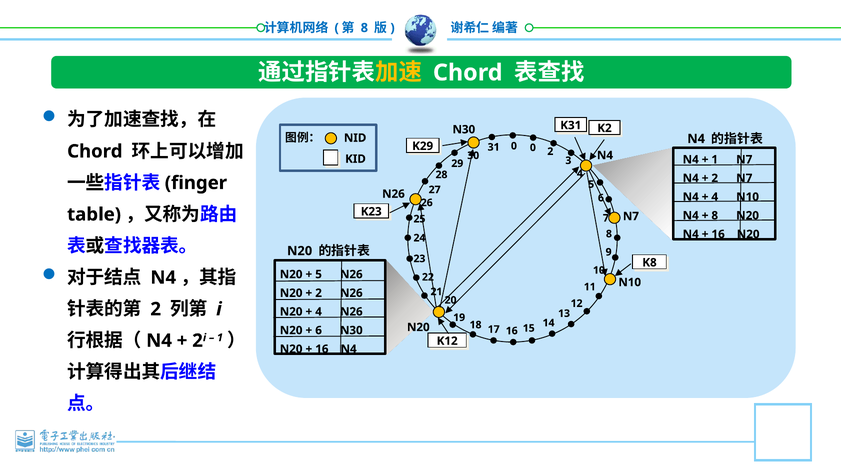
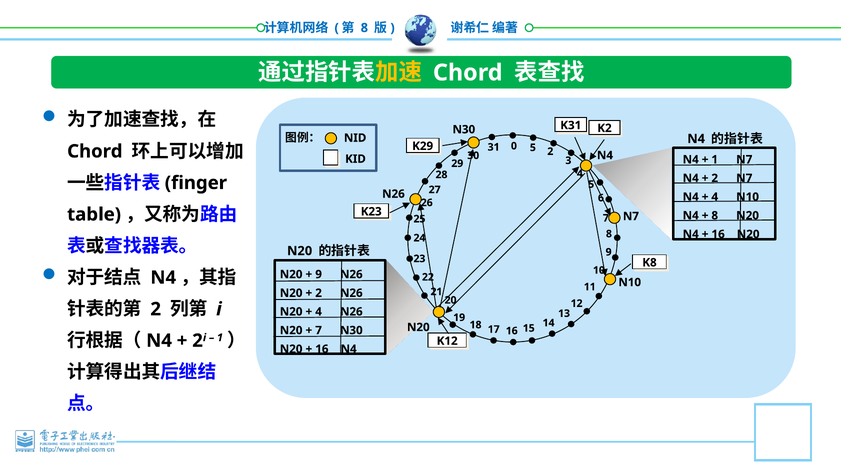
0 0: 0 -> 5
5 at (319, 274): 5 -> 9
6 at (319, 330): 6 -> 7
